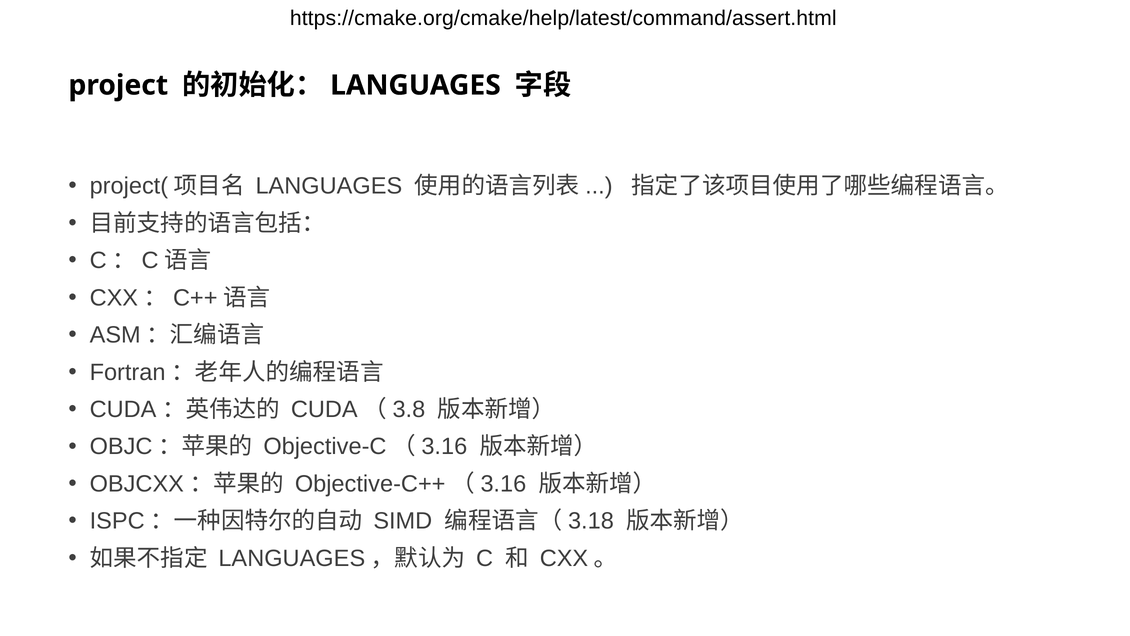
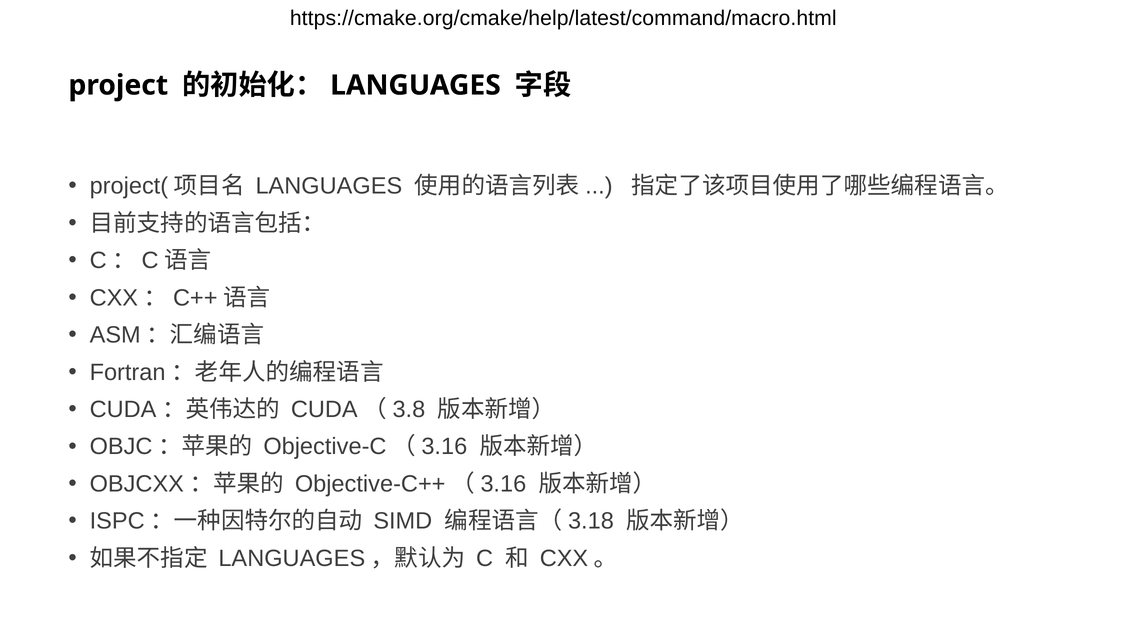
https://cmake.org/cmake/help/latest/command/assert.html: https://cmake.org/cmake/help/latest/command/assert.html -> https://cmake.org/cmake/help/latest/command/macro.html
